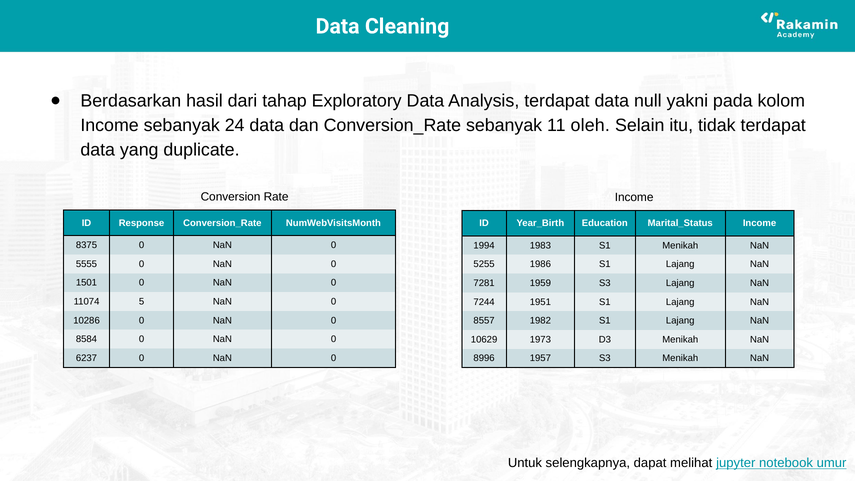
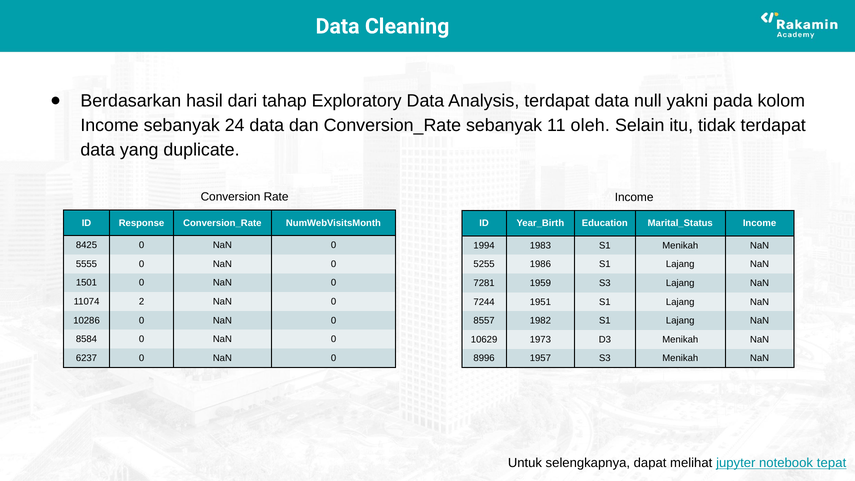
8375: 8375 -> 8425
5: 5 -> 2
umur: umur -> tepat
